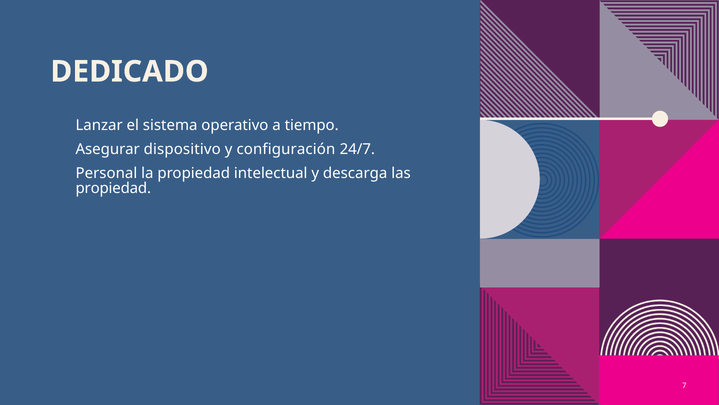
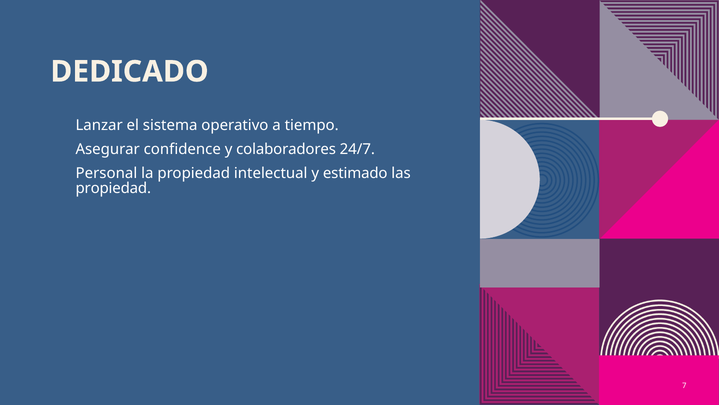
dispositivo: dispositivo -> confidence
configuración: configuración -> colaboradores
descarga: descarga -> estimado
